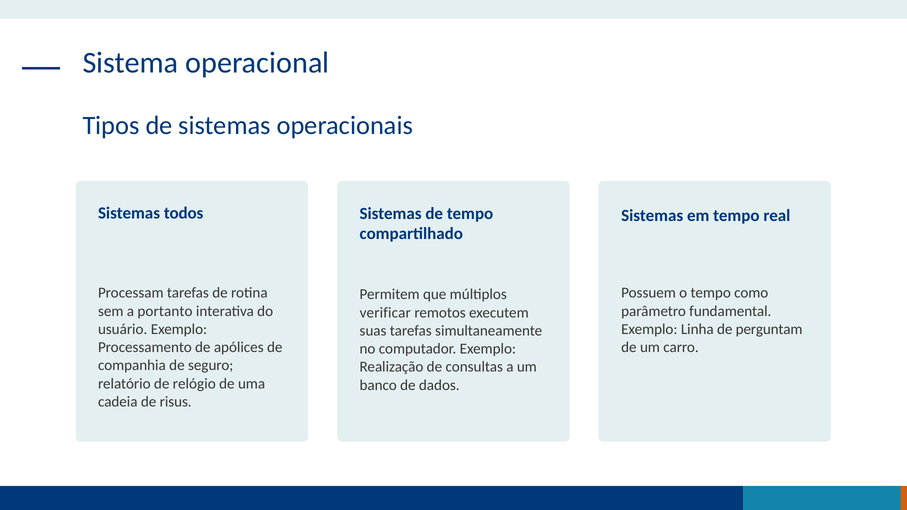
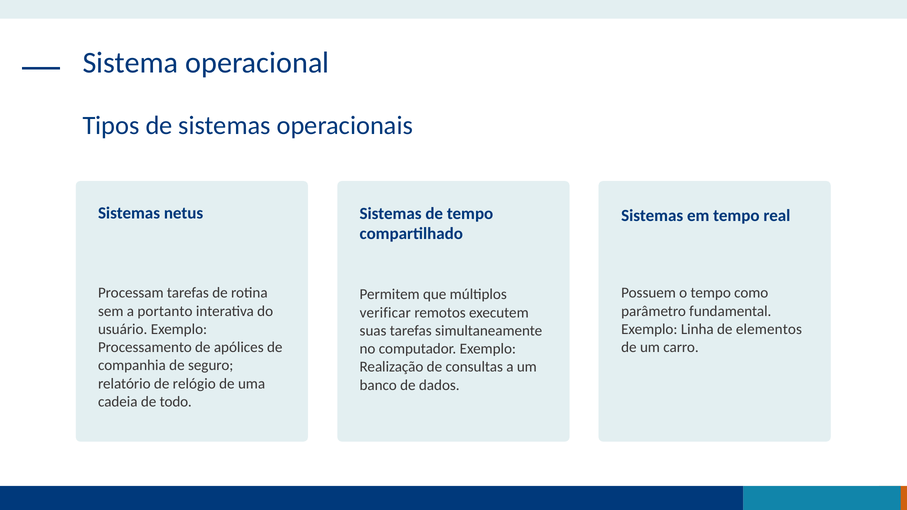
todos: todos -> netus
perguntam: perguntam -> elementos
risus: risus -> todo
